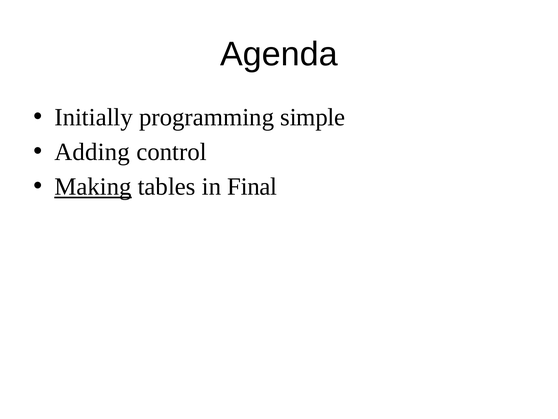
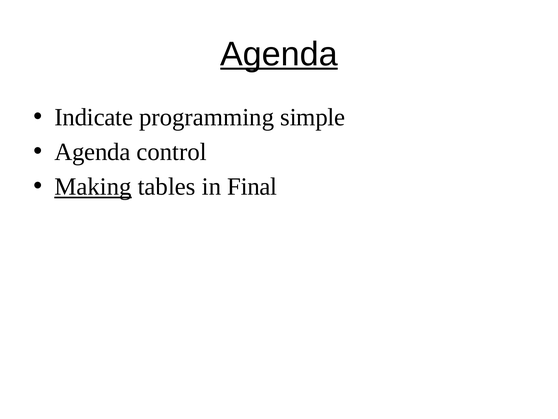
Agenda at (279, 54) underline: none -> present
Initially: Initially -> Indicate
Adding at (92, 152): Adding -> Agenda
